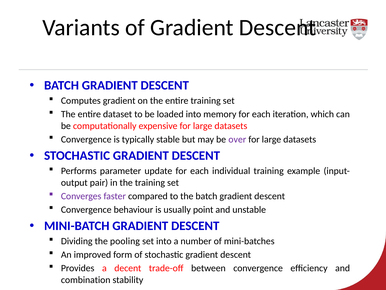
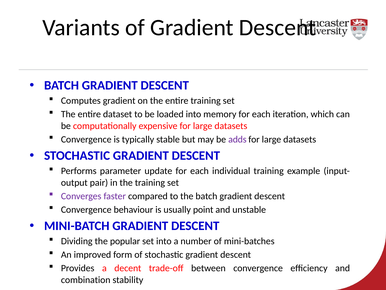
over: over -> adds
pooling: pooling -> popular
